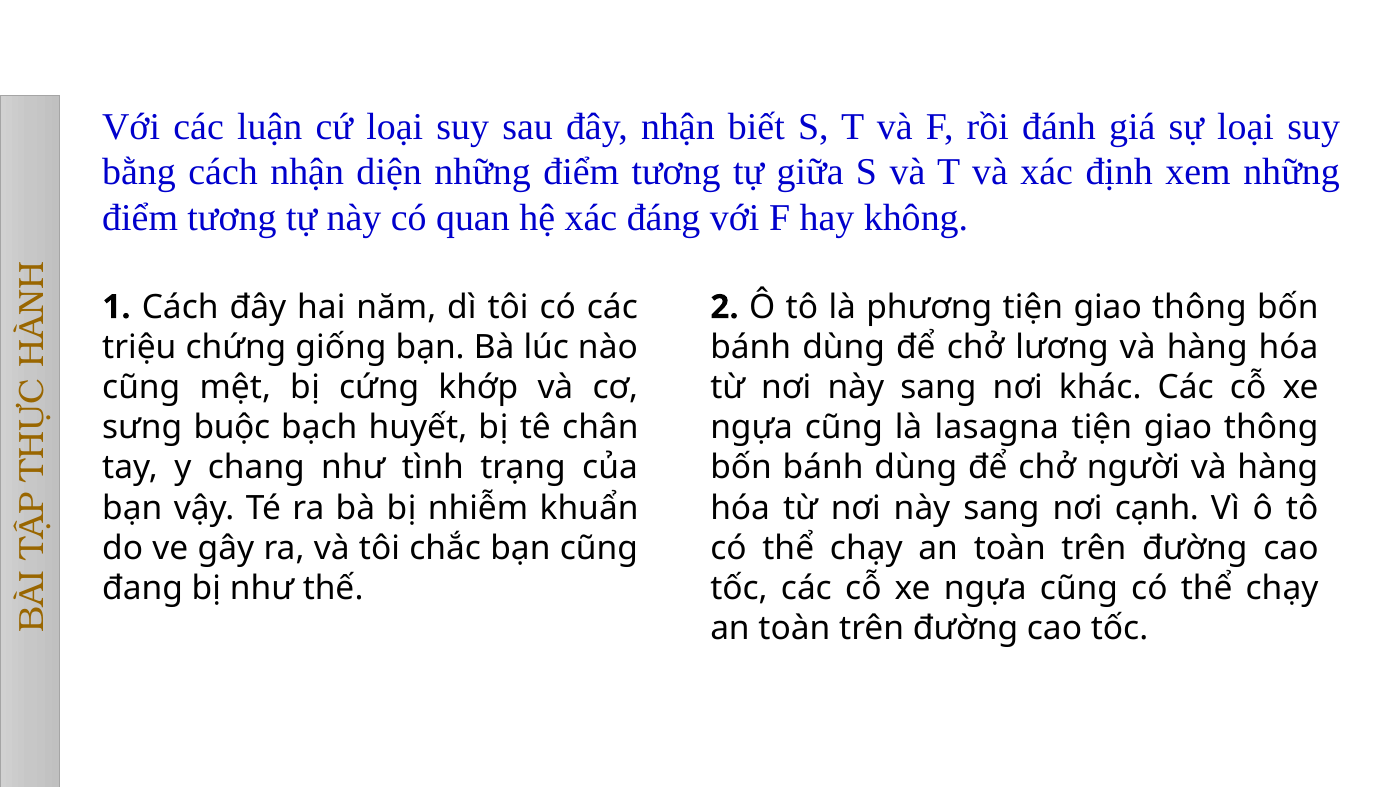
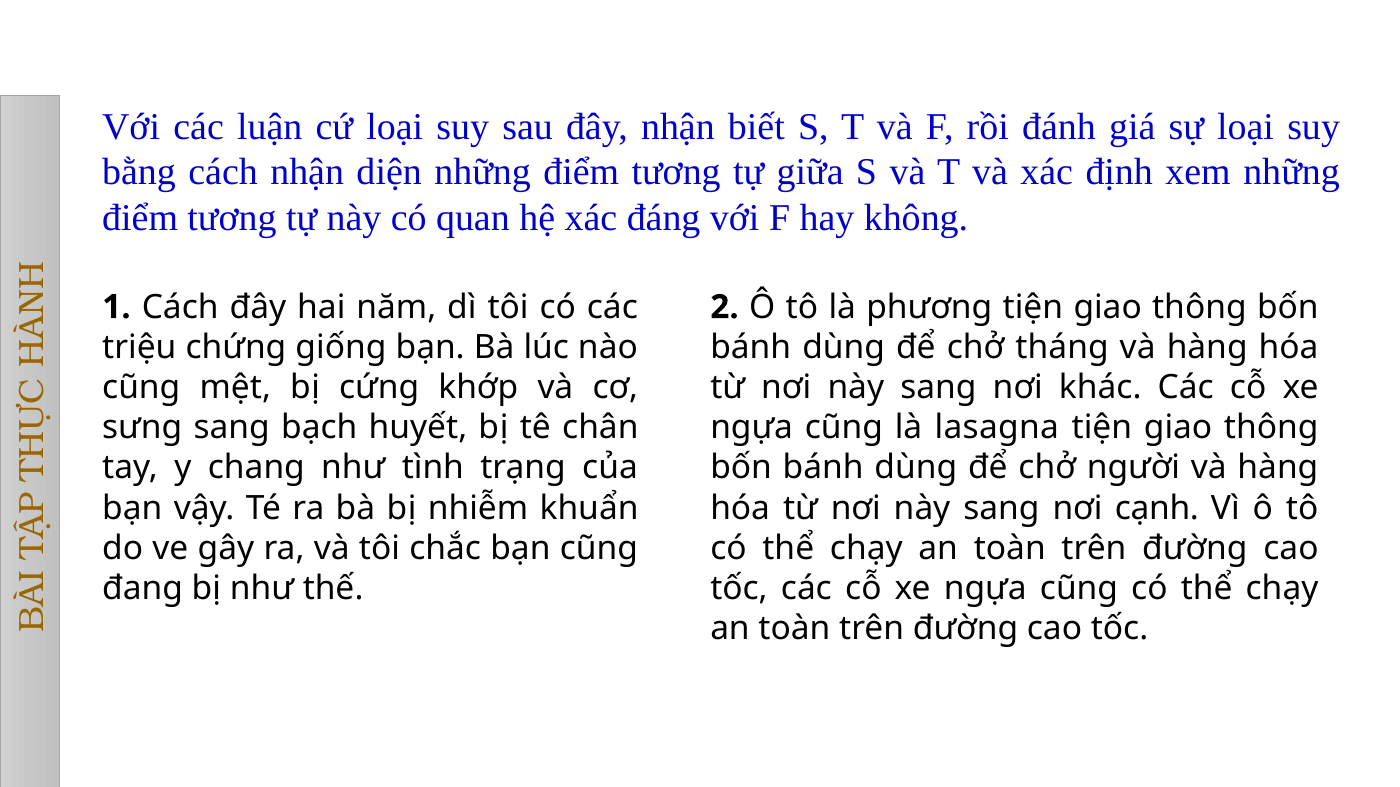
lương: lương -> tháng
sưng buộc: buộc -> sang
